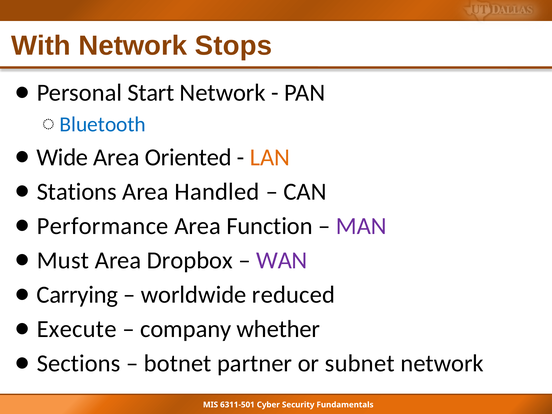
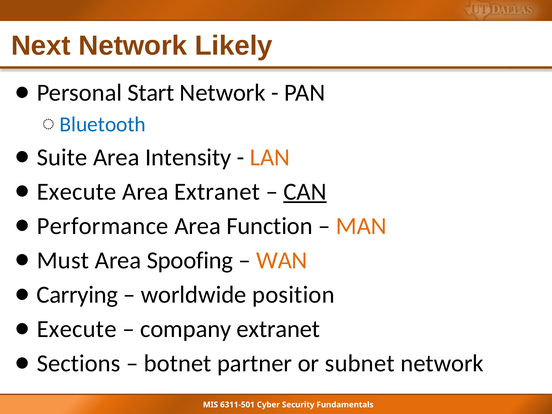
With: With -> Next
Stops: Stops -> Likely
Wide: Wide -> Suite
Oriented: Oriented -> Intensity
Stations at (77, 192): Stations -> Execute
Area Handled: Handled -> Extranet
CAN underline: none -> present
MAN colour: purple -> orange
Dropbox: Dropbox -> Spoofing
WAN colour: purple -> orange
reduced: reduced -> position
company whether: whether -> extranet
